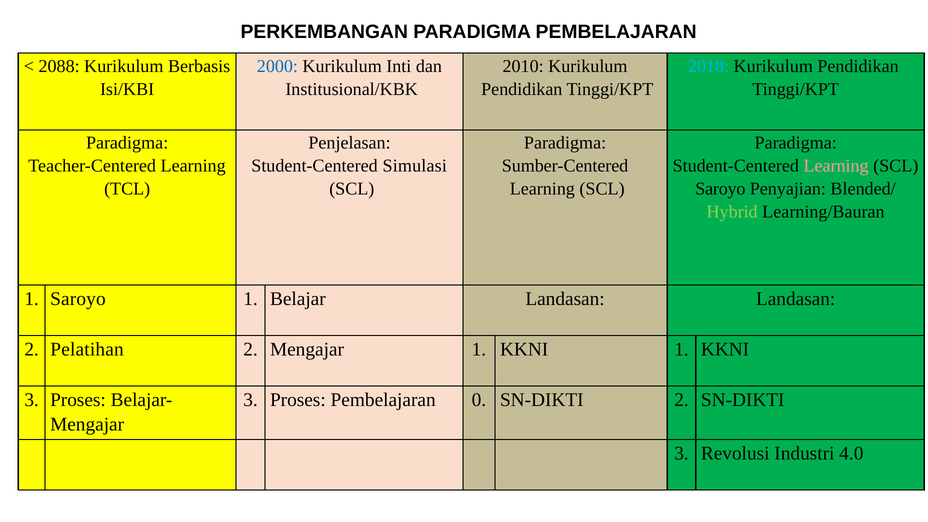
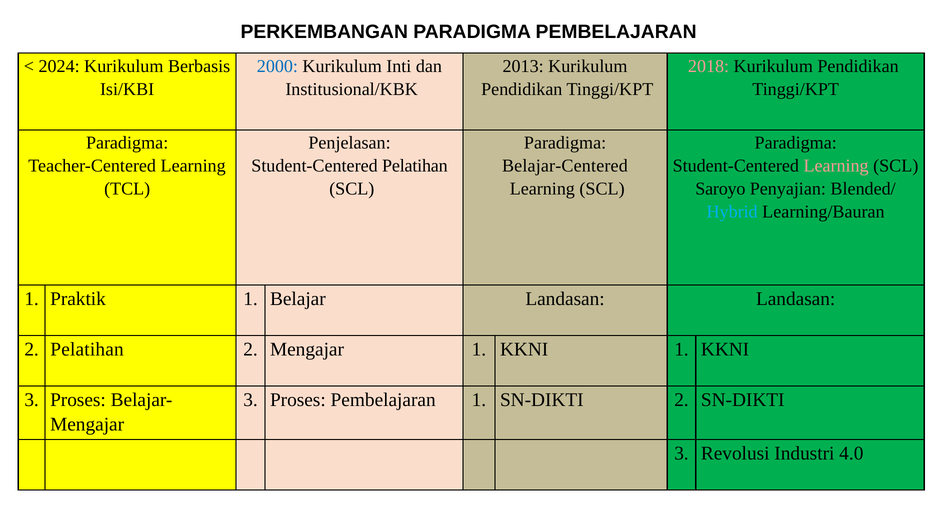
2088: 2088 -> 2024
2010: 2010 -> 2013
2018 colour: light blue -> pink
Student-Centered Simulasi: Simulasi -> Pelatihan
Sumber-Centered: Sumber-Centered -> Belajar-Centered
Hybrid colour: light green -> light blue
1 Saroyo: Saroyo -> Praktik
Pembelajaran 0: 0 -> 1
